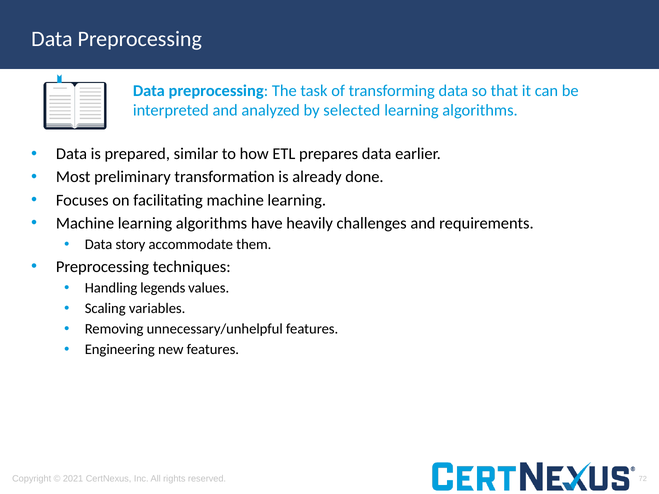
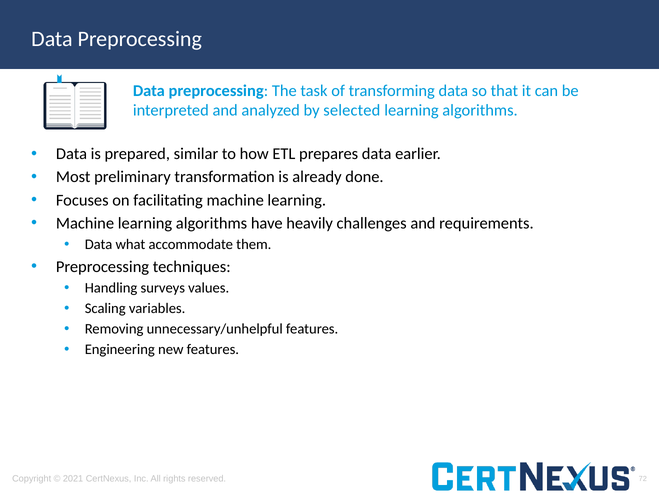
story: story -> what
legends: legends -> surveys
